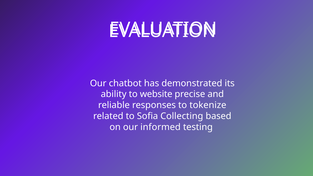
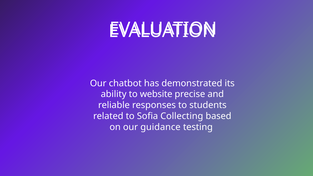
tokenize: tokenize -> students
informed: informed -> guidance
